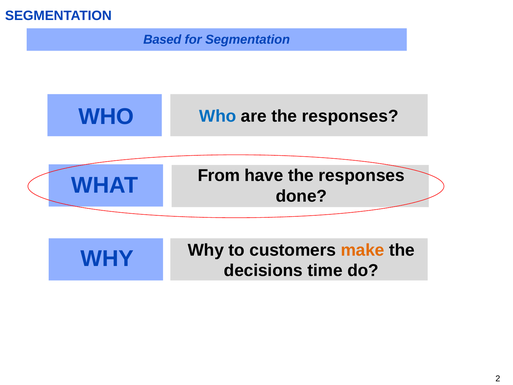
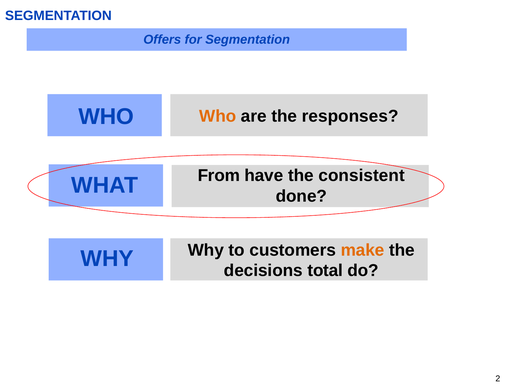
Based: Based -> Offers
Who at (218, 116) colour: blue -> orange
have the responses: responses -> consistent
time: time -> total
